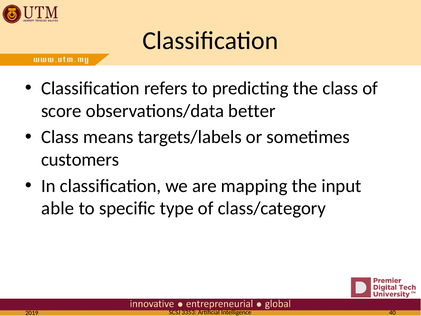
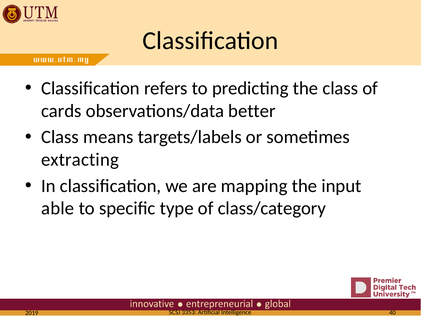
score: score -> cards
customers: customers -> extracting
